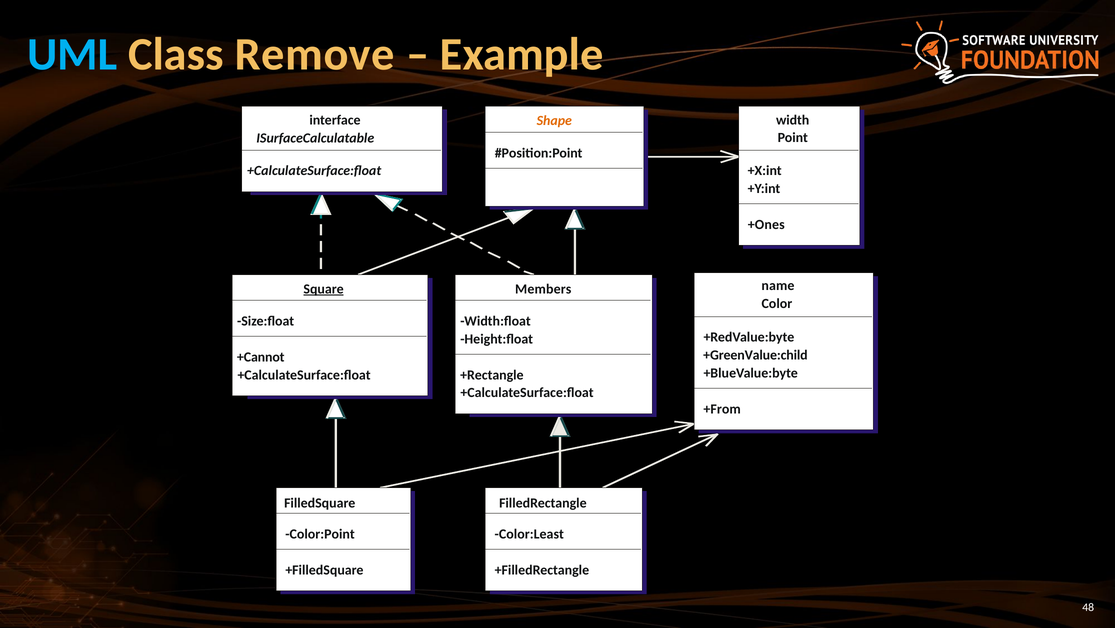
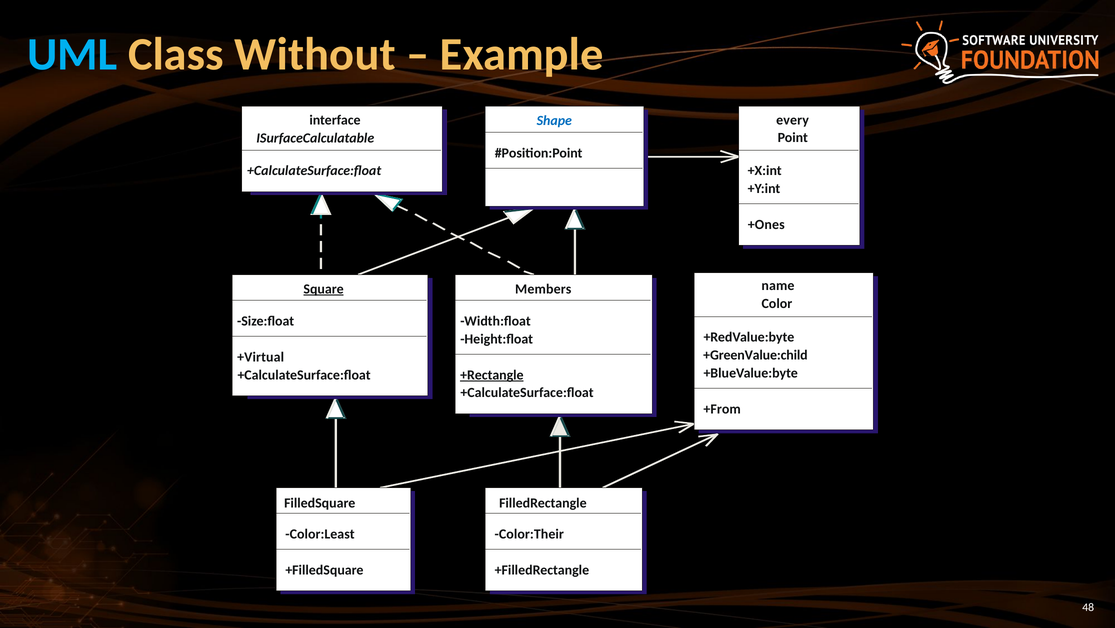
Remove: Remove -> Without
width: width -> every
Shape colour: orange -> blue
+Cannot: +Cannot -> +Virtual
+Rectangle underline: none -> present
Color:Point: Color:Point -> Color:Least
Color:Least: Color:Least -> Color:Their
